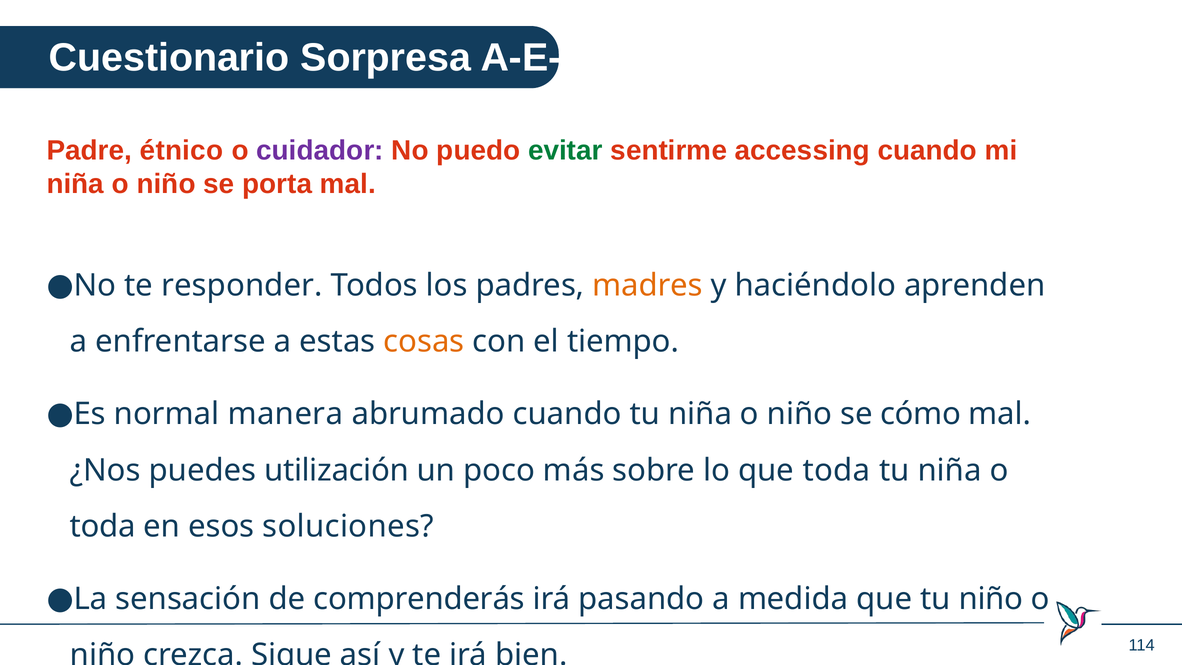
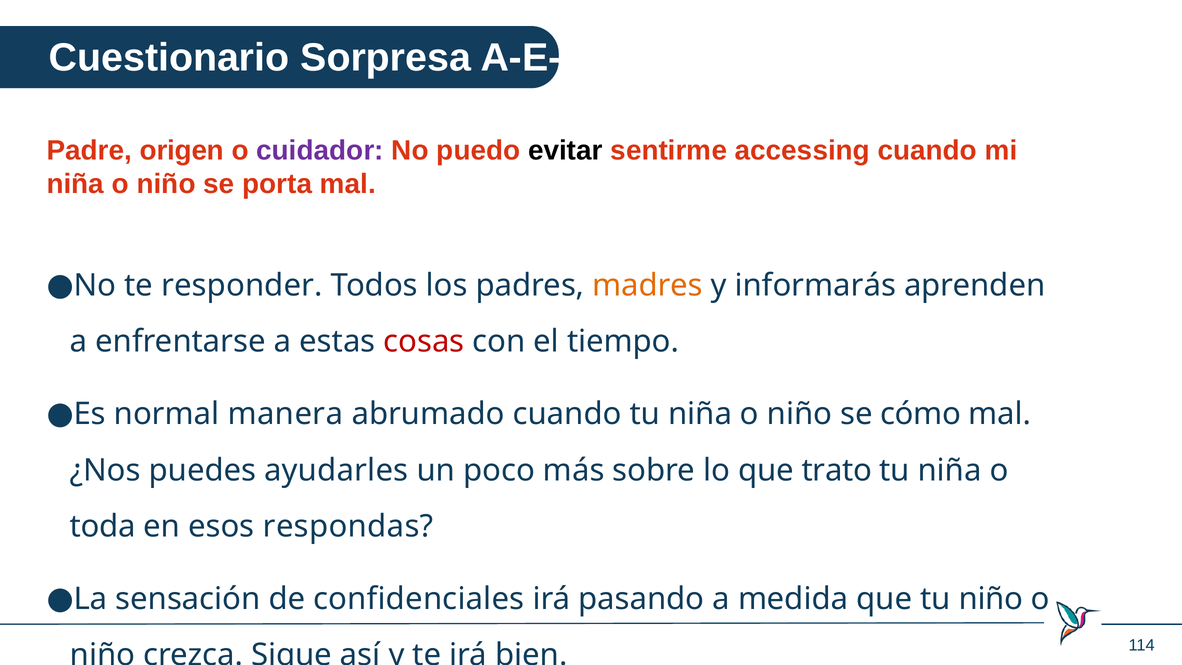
étnico: étnico -> origen
evitar colour: green -> black
haciéndolo: haciéndolo -> informarás
cosas colour: orange -> red
utilización: utilización -> ayudarles
que toda: toda -> trato
soluciones: soluciones -> respondas
comprenderás: comprenderás -> confidenciales
